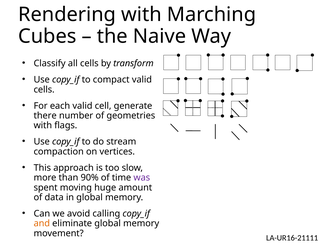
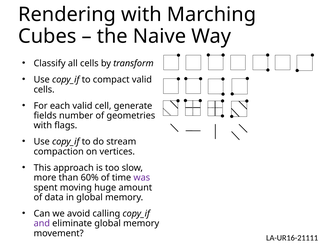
there: there -> fields
90%: 90% -> 60%
and colour: orange -> purple
